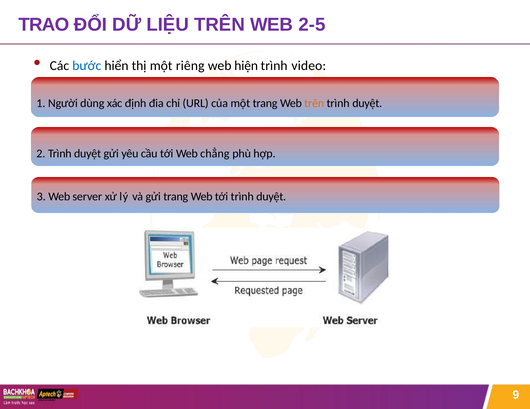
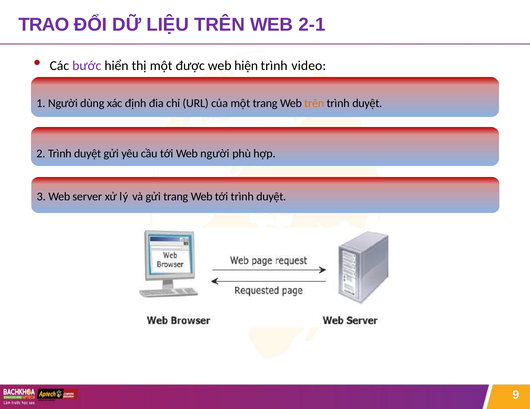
2-5: 2-5 -> 2-1
bước colour: blue -> purple
riêng: riêng -> được
chẳng: chẳng -> người
